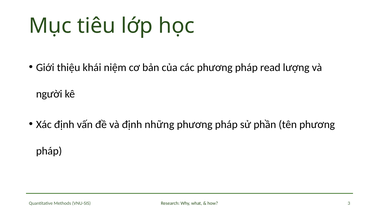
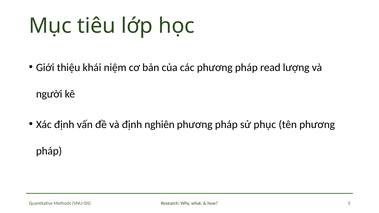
những: những -> nghiên
phần: phần -> phục
